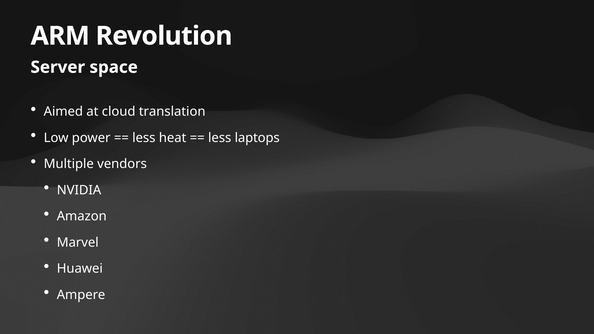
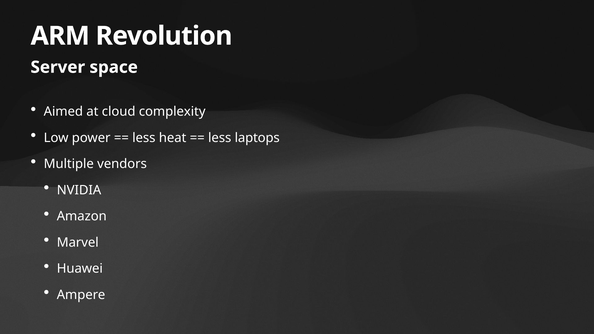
translation: translation -> complexity
